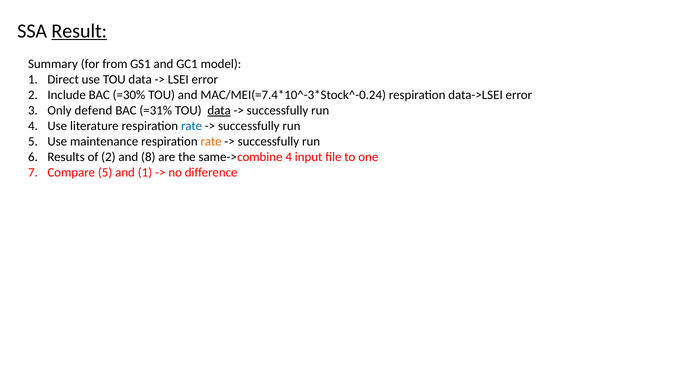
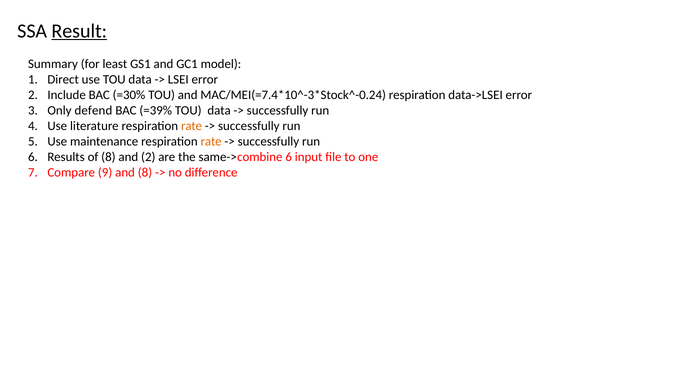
from: from -> least
=31%: =31% -> =39%
data at (219, 111) underline: present -> none
rate at (192, 126) colour: blue -> orange
of 2: 2 -> 8
and 8: 8 -> 2
same->combine 4: 4 -> 6
Compare 5: 5 -> 9
and 1: 1 -> 8
